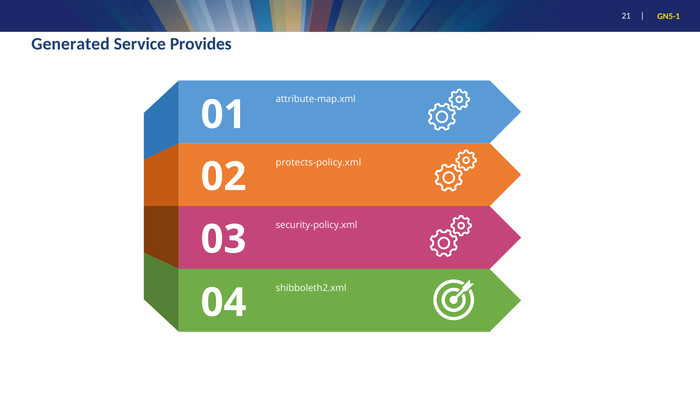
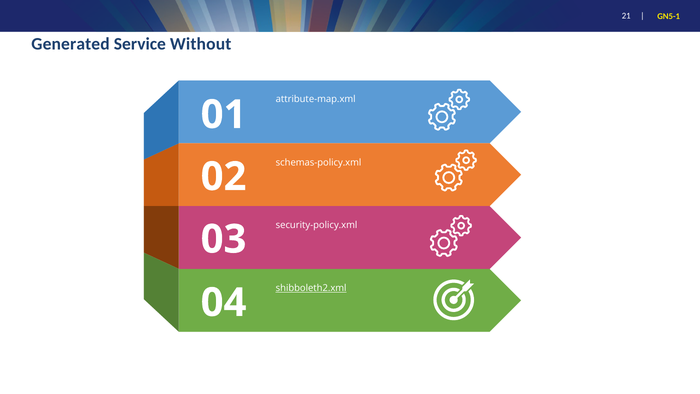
Provides: Provides -> Without
protects-policy.xml: protects-policy.xml -> schemas-policy.xml
shibboleth2.xml underline: none -> present
